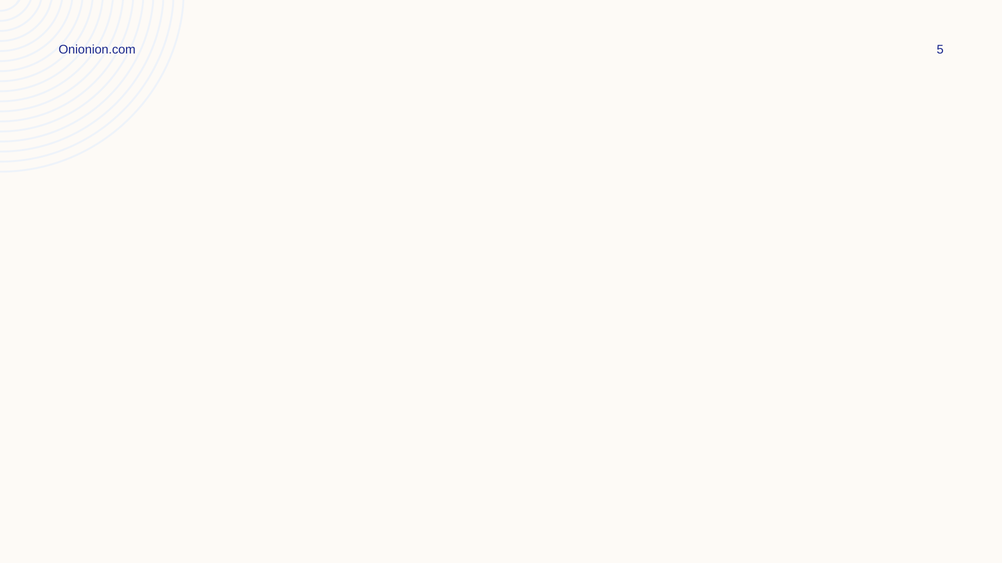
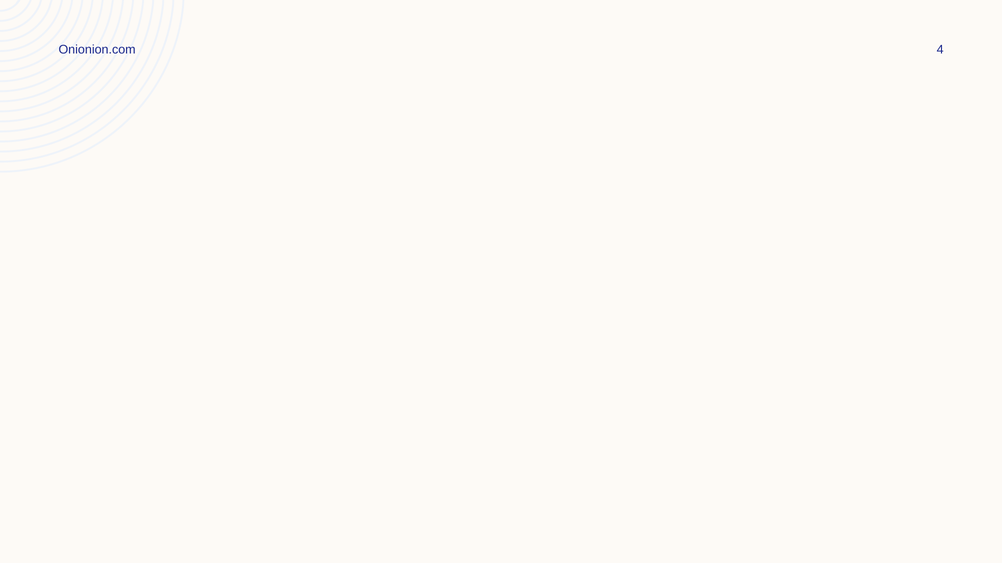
5: 5 -> 4
